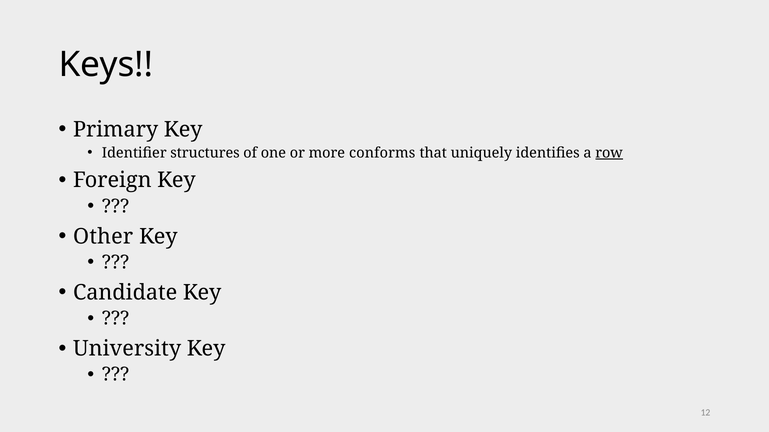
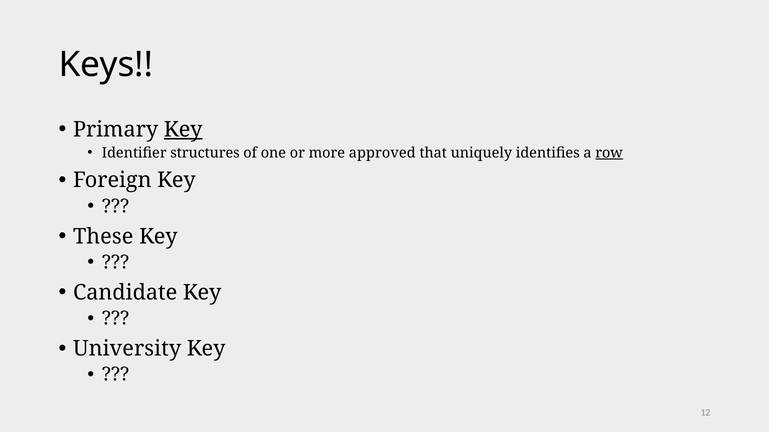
Key at (183, 130) underline: none -> present
conforms: conforms -> approved
Other: Other -> These
